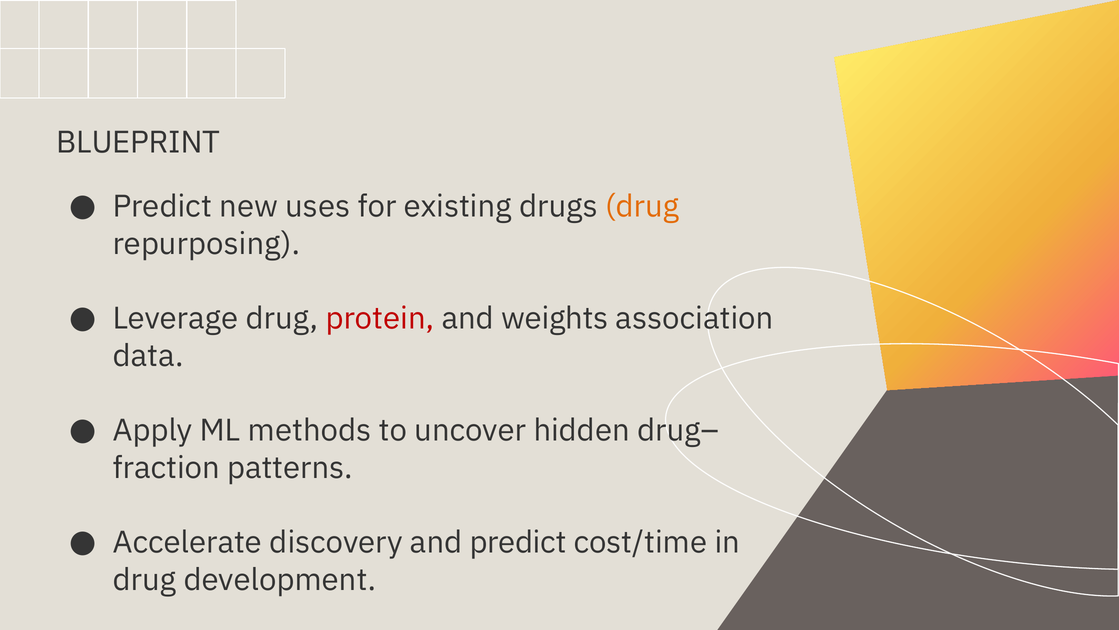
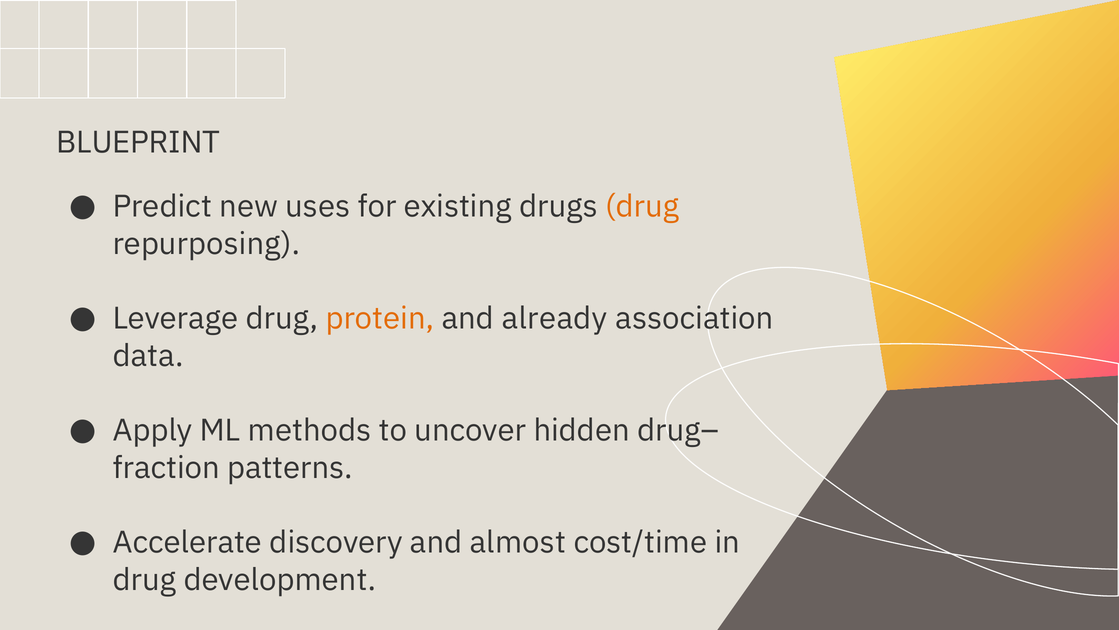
protein colour: red -> orange
weights: weights -> already
and predict: predict -> almost
